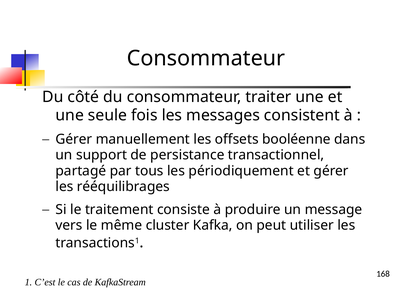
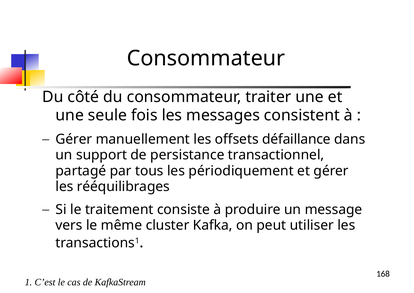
booléenne: booléenne -> défaillance
